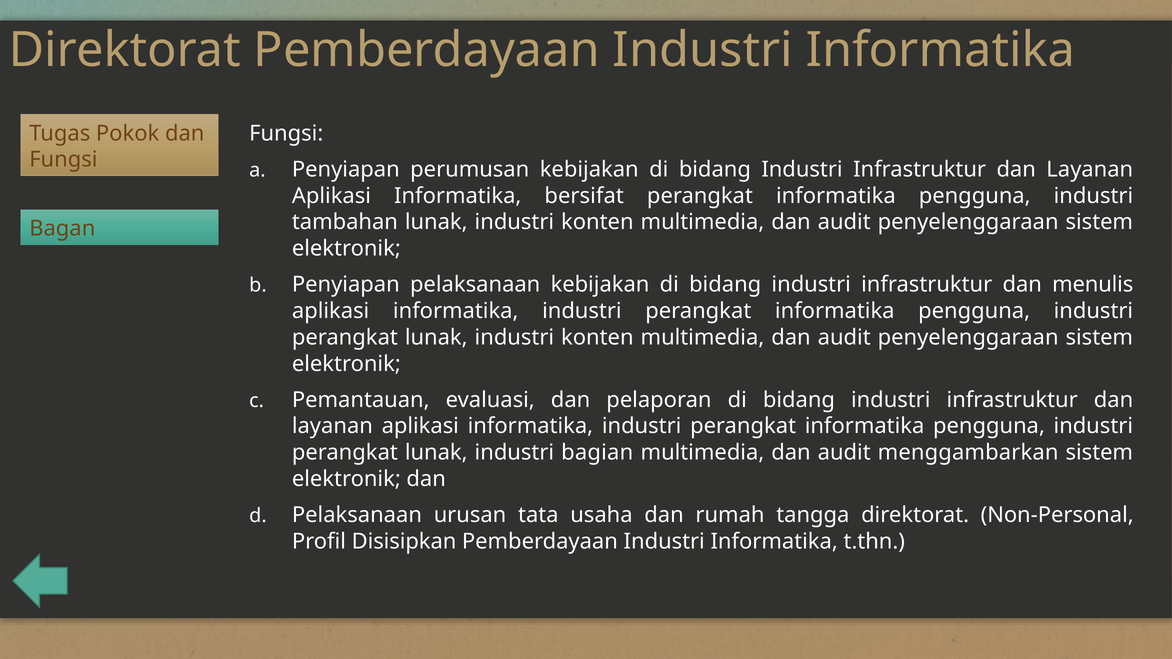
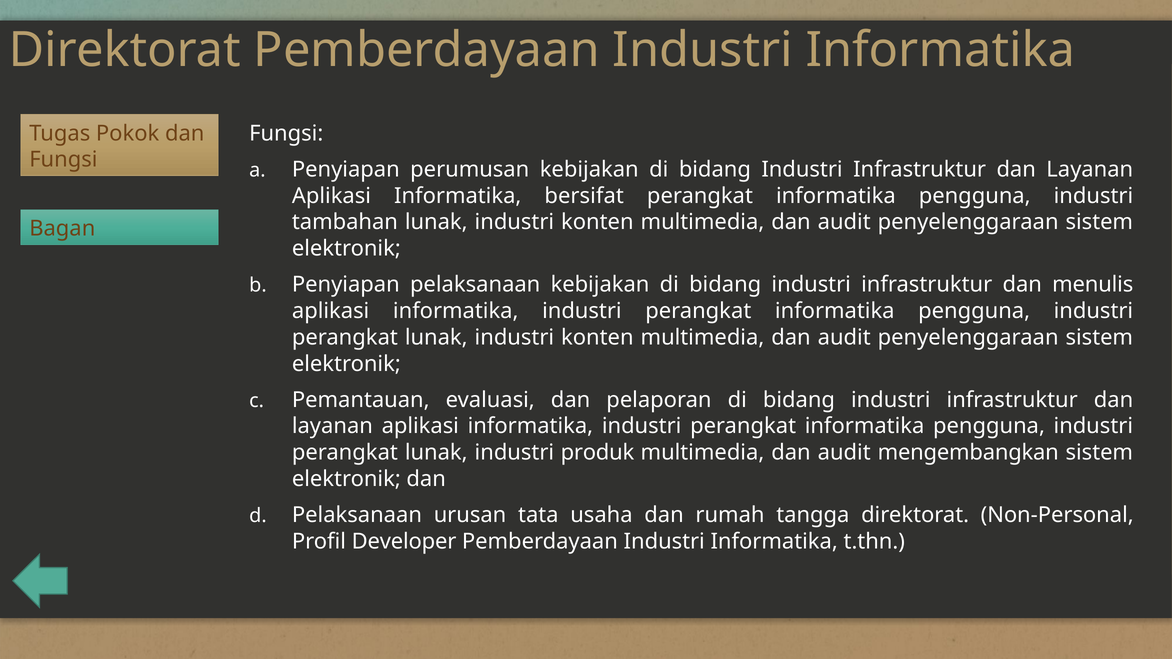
bagian: bagian -> produk
menggambarkan: menggambarkan -> mengembangkan
Disisipkan: Disisipkan -> Developer
